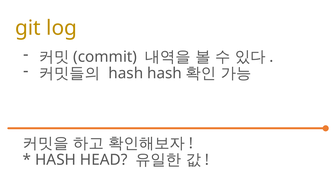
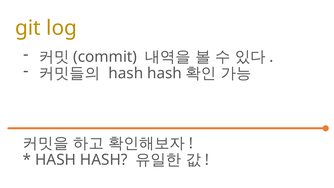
HEAD at (104, 160): HEAD -> HASH
